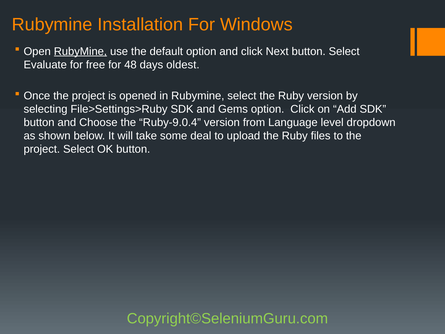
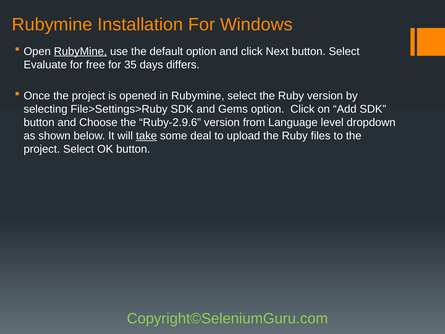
48: 48 -> 35
oldest: oldest -> differs
Ruby-9.0.4: Ruby-9.0.4 -> Ruby-2.9.6
take underline: none -> present
